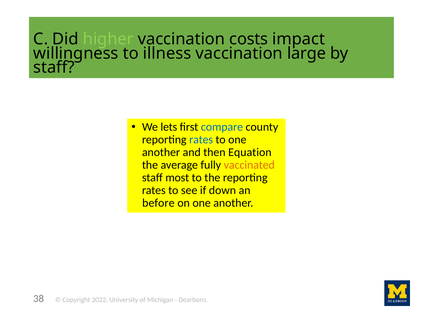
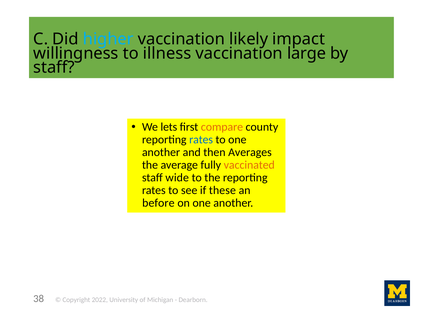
higher colour: light green -> light blue
costs: costs -> likely
compare colour: blue -> orange
Equation: Equation -> Averages
most: most -> wide
down: down -> these
